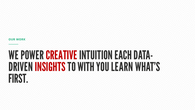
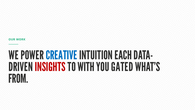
CREATIVE colour: red -> blue
LEARN: LEARN -> GATED
FIRST: FIRST -> FROM
